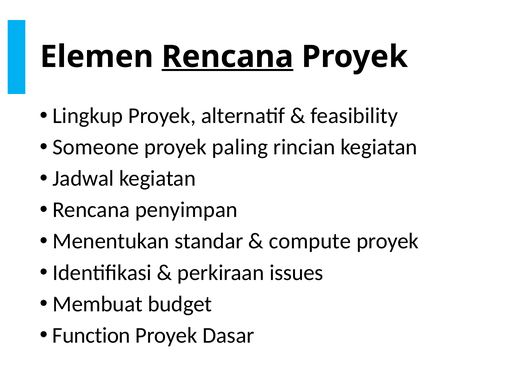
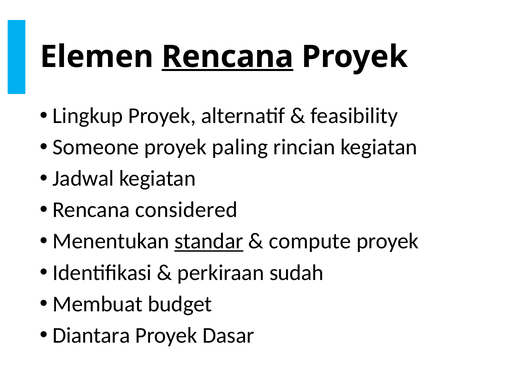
penyimpan: penyimpan -> considered
standar underline: none -> present
issues: issues -> sudah
Function: Function -> Diantara
